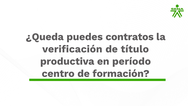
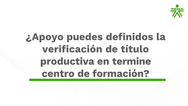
¿Queda: ¿Queda -> ¿Apoyo
contratos: contratos -> definidos
período: período -> termine
